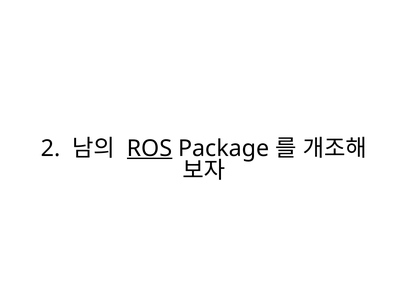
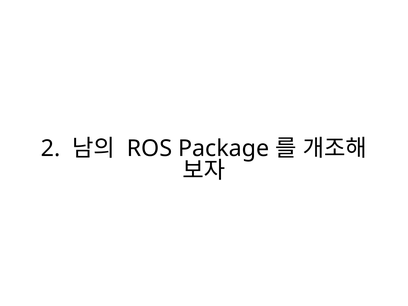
ROS underline: present -> none
